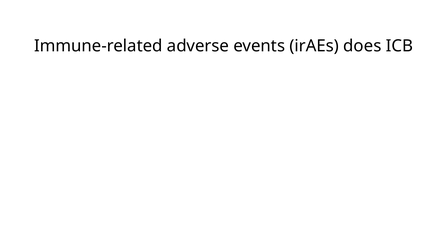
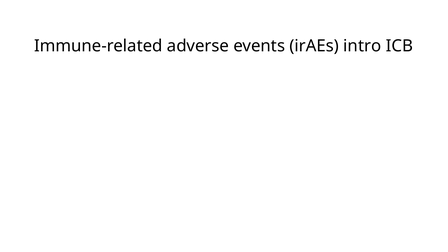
does: does -> intro
